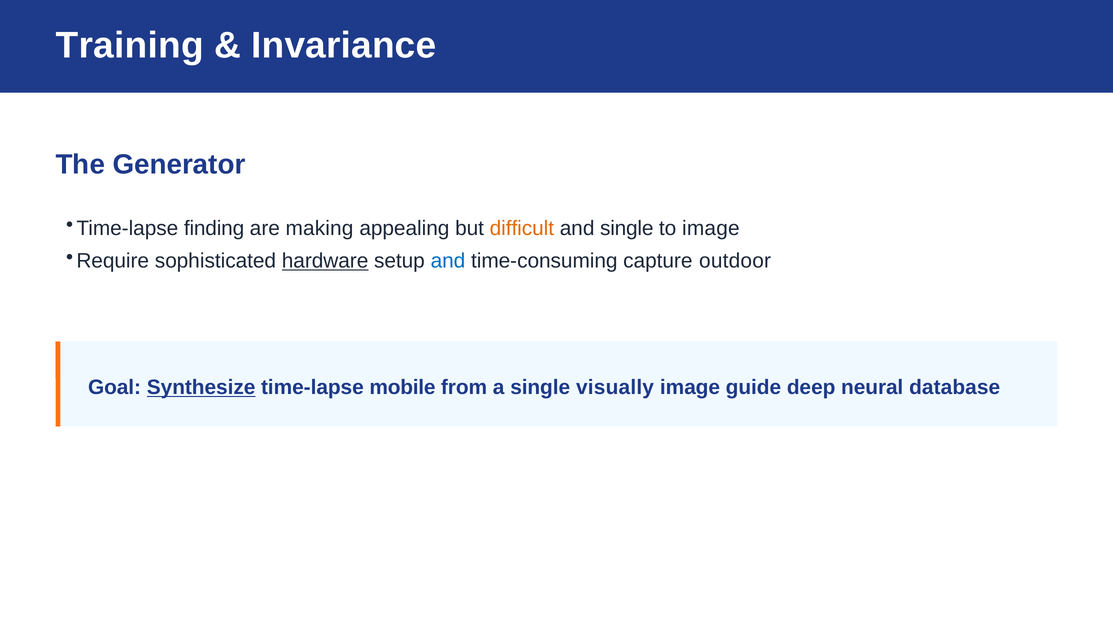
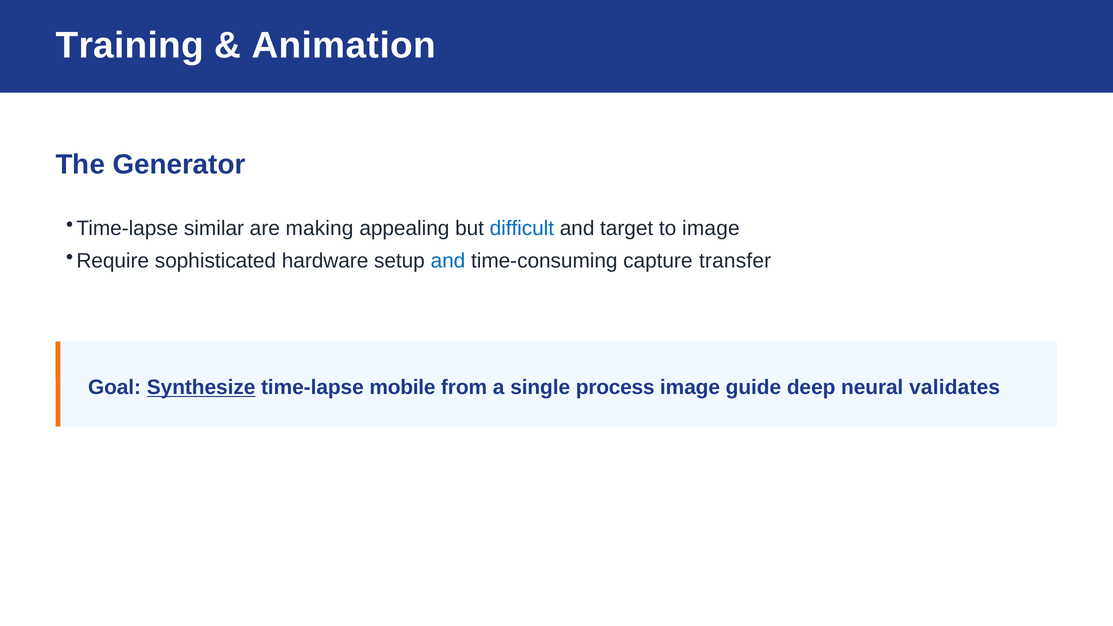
Invariance: Invariance -> Animation
finding: finding -> similar
difficult colour: orange -> blue
and single: single -> target
hardware underline: present -> none
outdoor: outdoor -> transfer
visually: visually -> process
database: database -> validates
